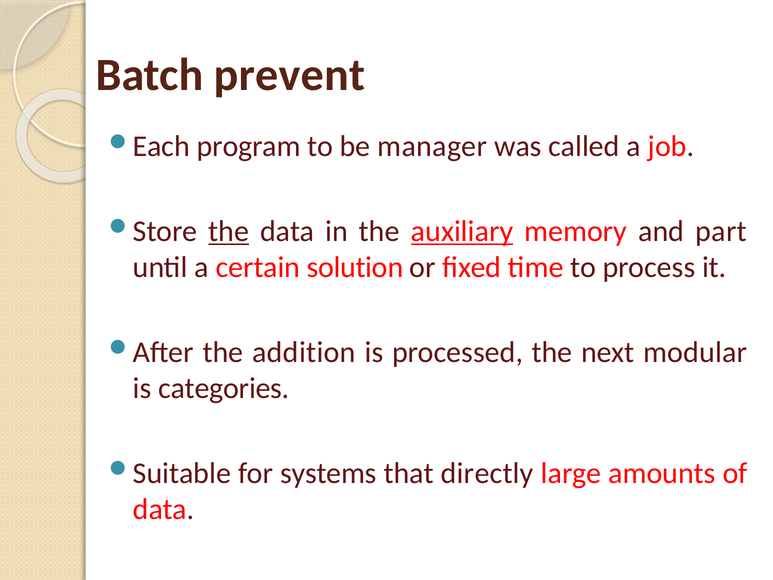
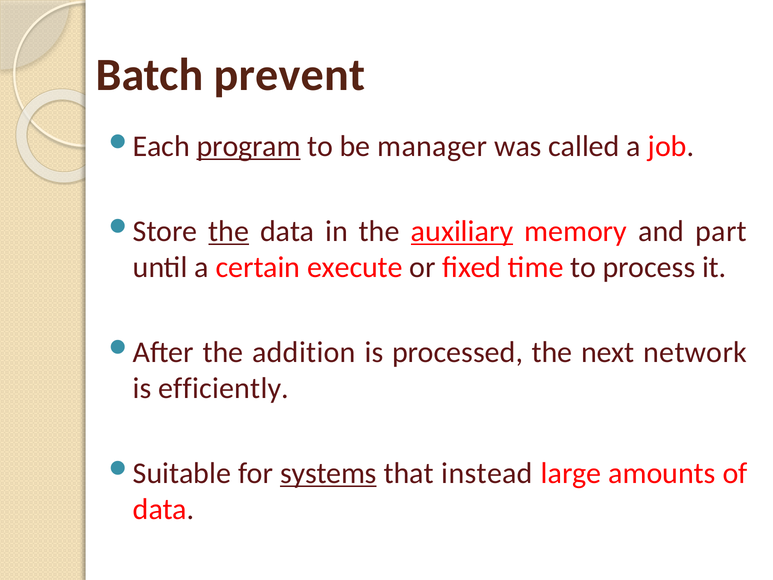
program underline: none -> present
solution: solution -> execute
modular: modular -> network
categories: categories -> efficiently
systems underline: none -> present
directly: directly -> instead
